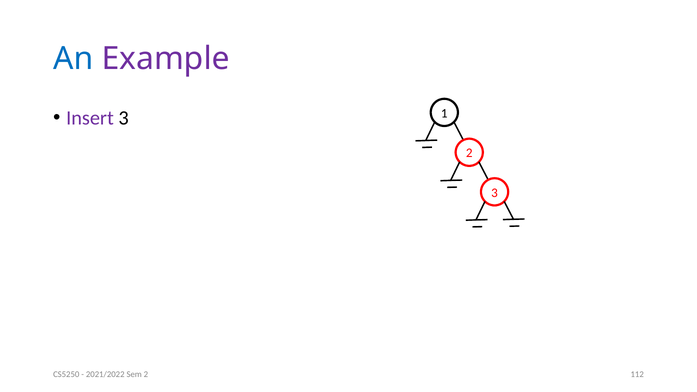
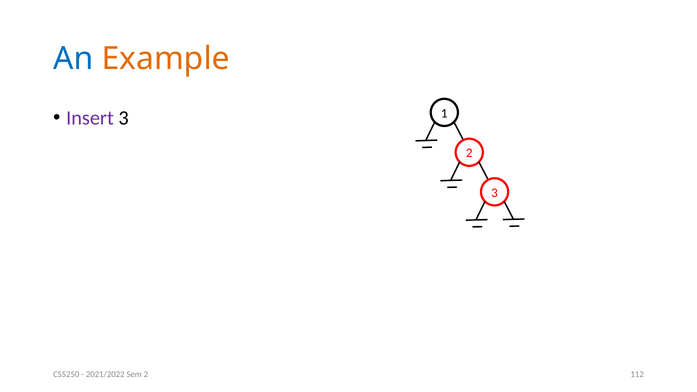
Example colour: purple -> orange
